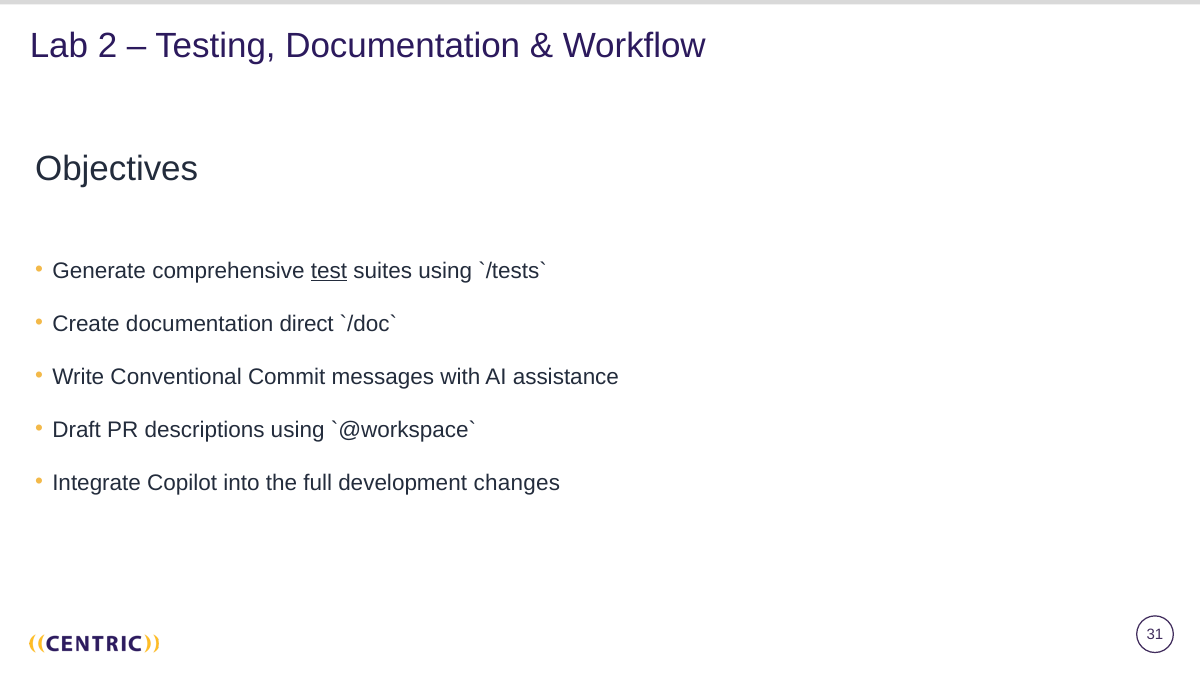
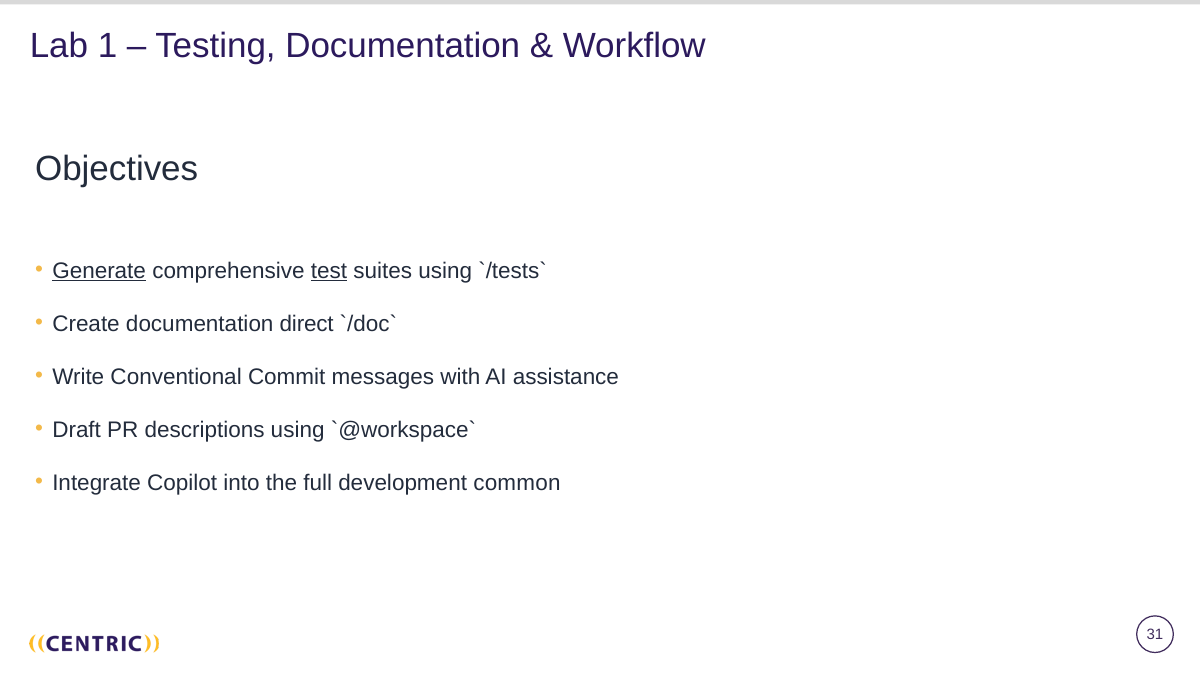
2: 2 -> 1
Generate underline: none -> present
changes: changes -> common
